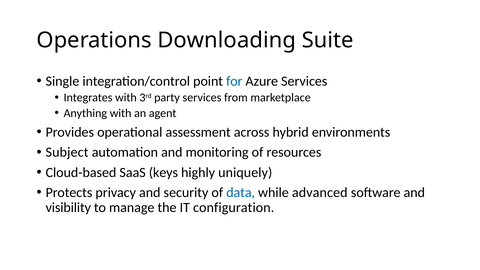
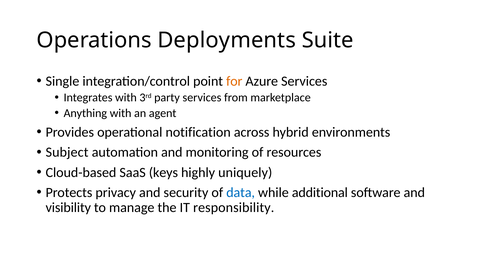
Downloading: Downloading -> Deployments
for colour: blue -> orange
assessment: assessment -> notification
advanced: advanced -> additional
configuration: configuration -> responsibility
